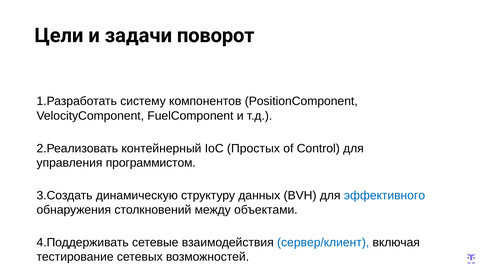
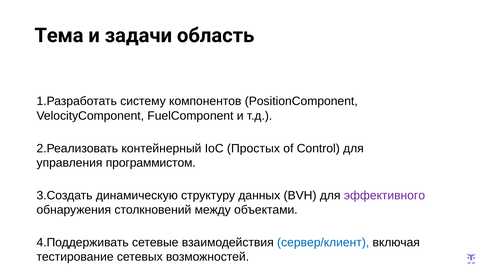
Цели: Цели -> Тема
задачи поворот: поворот -> область
эффективного colour: blue -> purple
